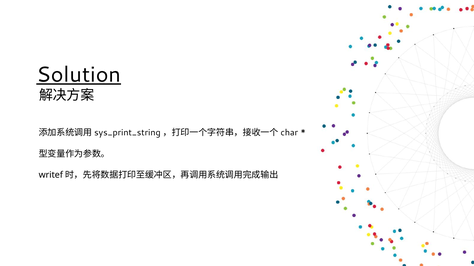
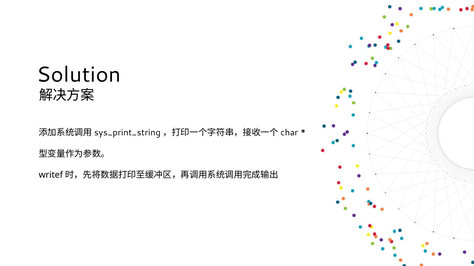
Solution underline: present -> none
